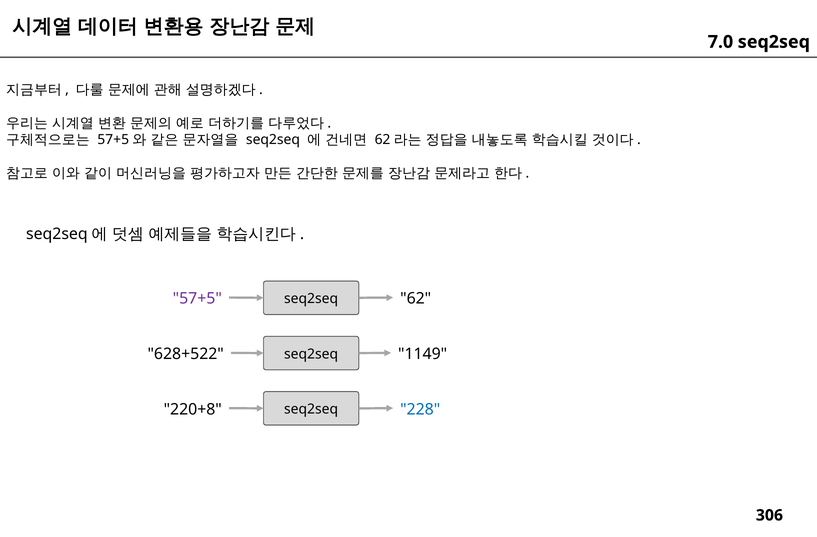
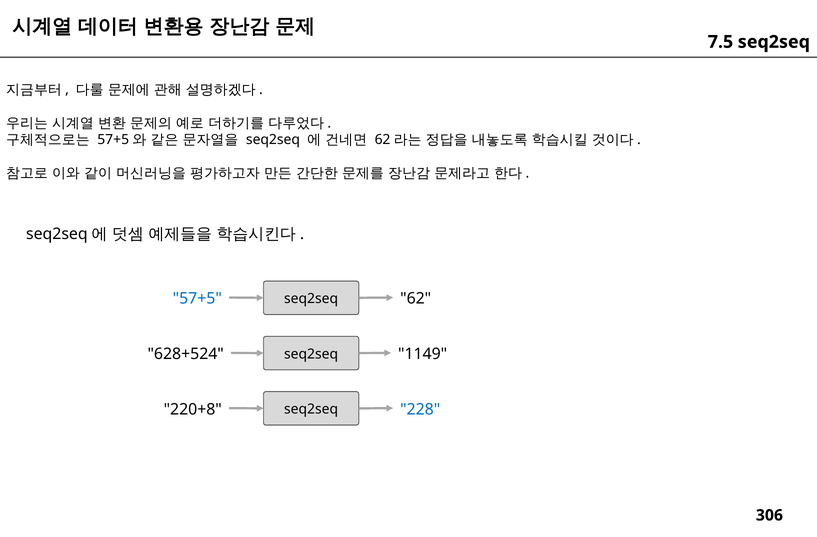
7.0: 7.0 -> 7.5
57+5 colour: purple -> blue
628+522: 628+522 -> 628+524
